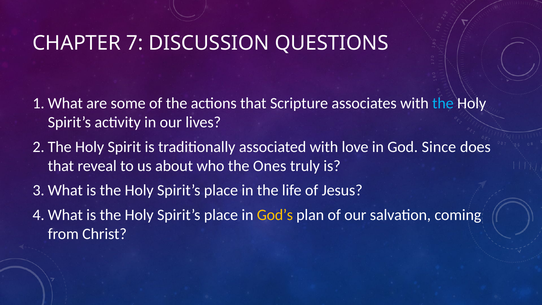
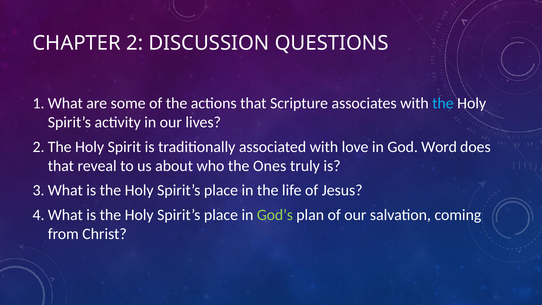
7: 7 -> 2
Since: Since -> Word
God’s colour: yellow -> light green
